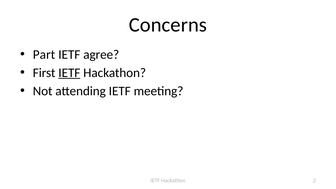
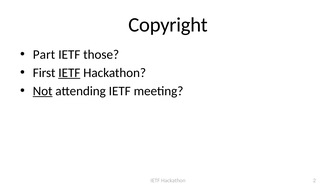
Concerns: Concerns -> Copyright
agree: agree -> those
Not underline: none -> present
